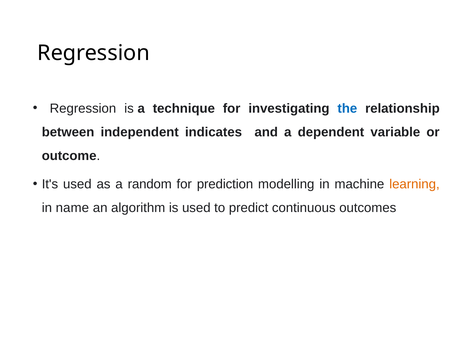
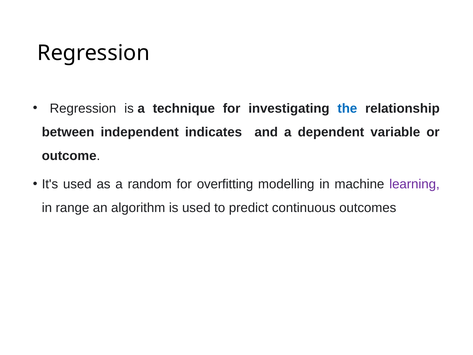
prediction: prediction -> overfitting
learning colour: orange -> purple
name: name -> range
